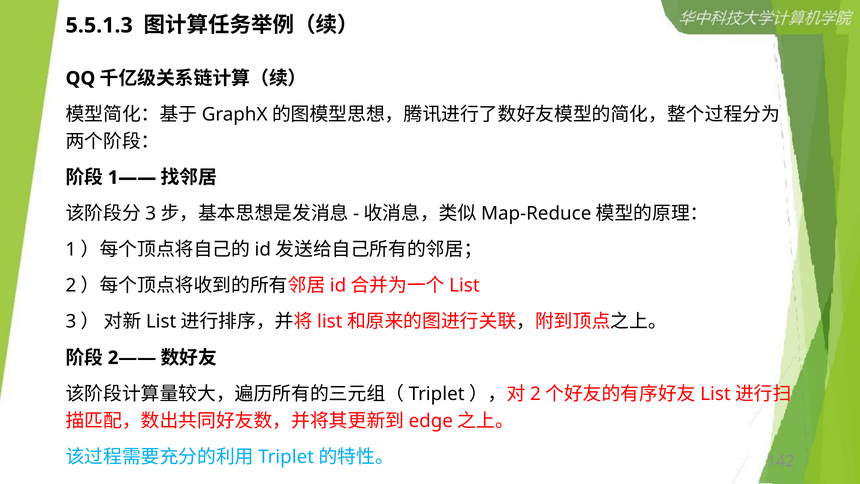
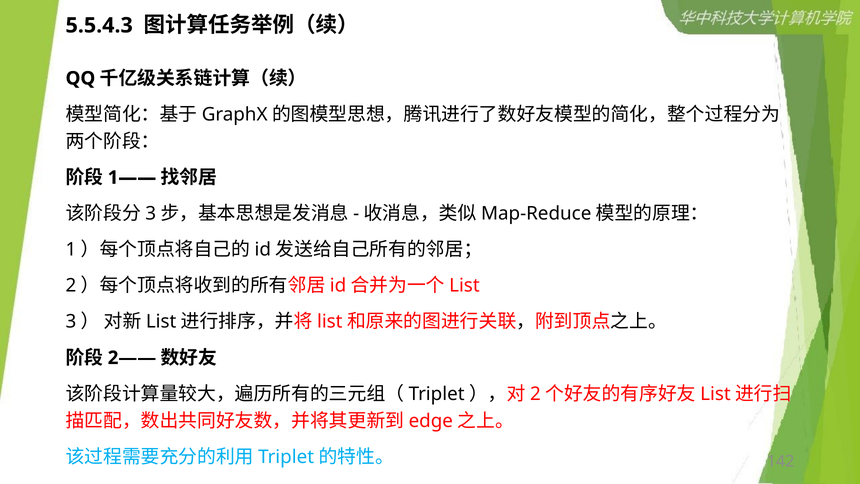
5.5.1.3: 5.5.1.3 -> 5.5.4.3
